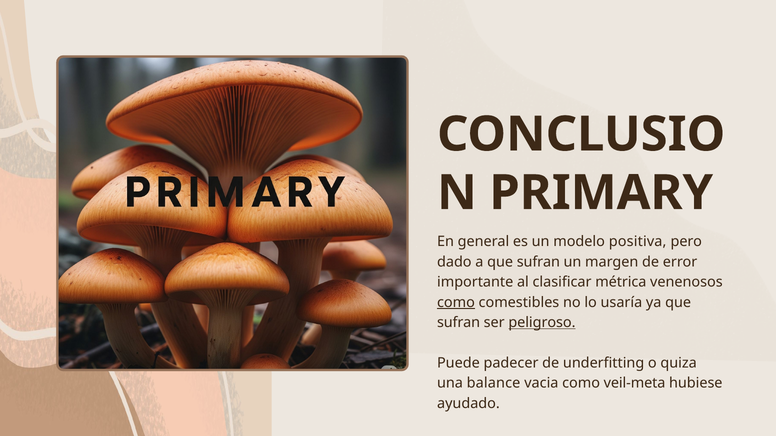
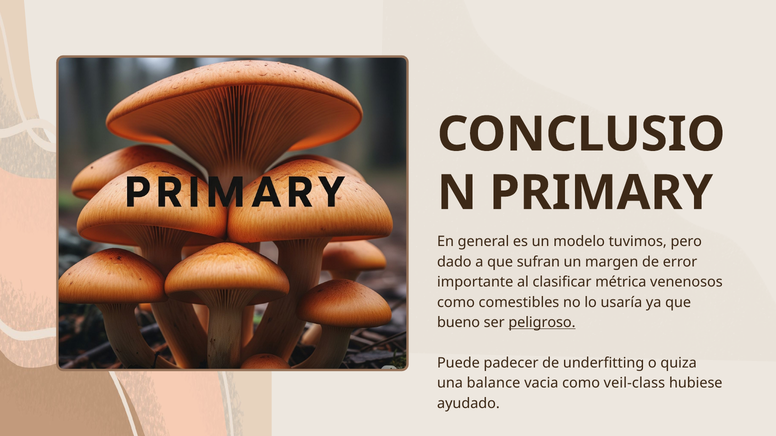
positiva: positiva -> tuvimos
como at (456, 303) underline: present -> none
sufran at (459, 323): sufran -> bueno
veil-meta: veil-meta -> veil-class
